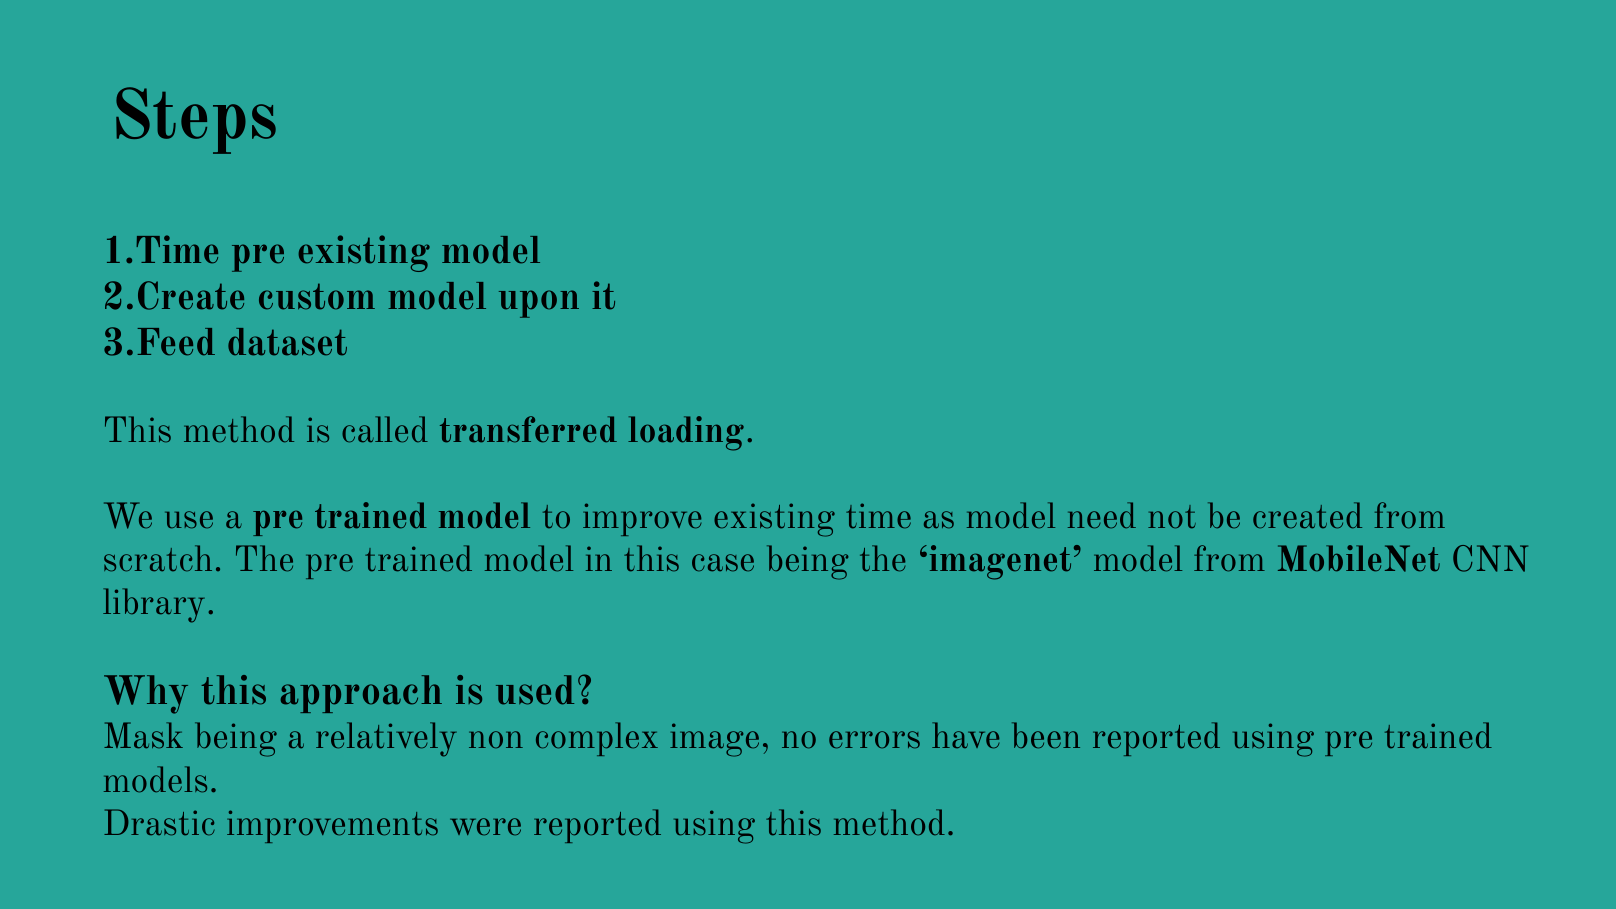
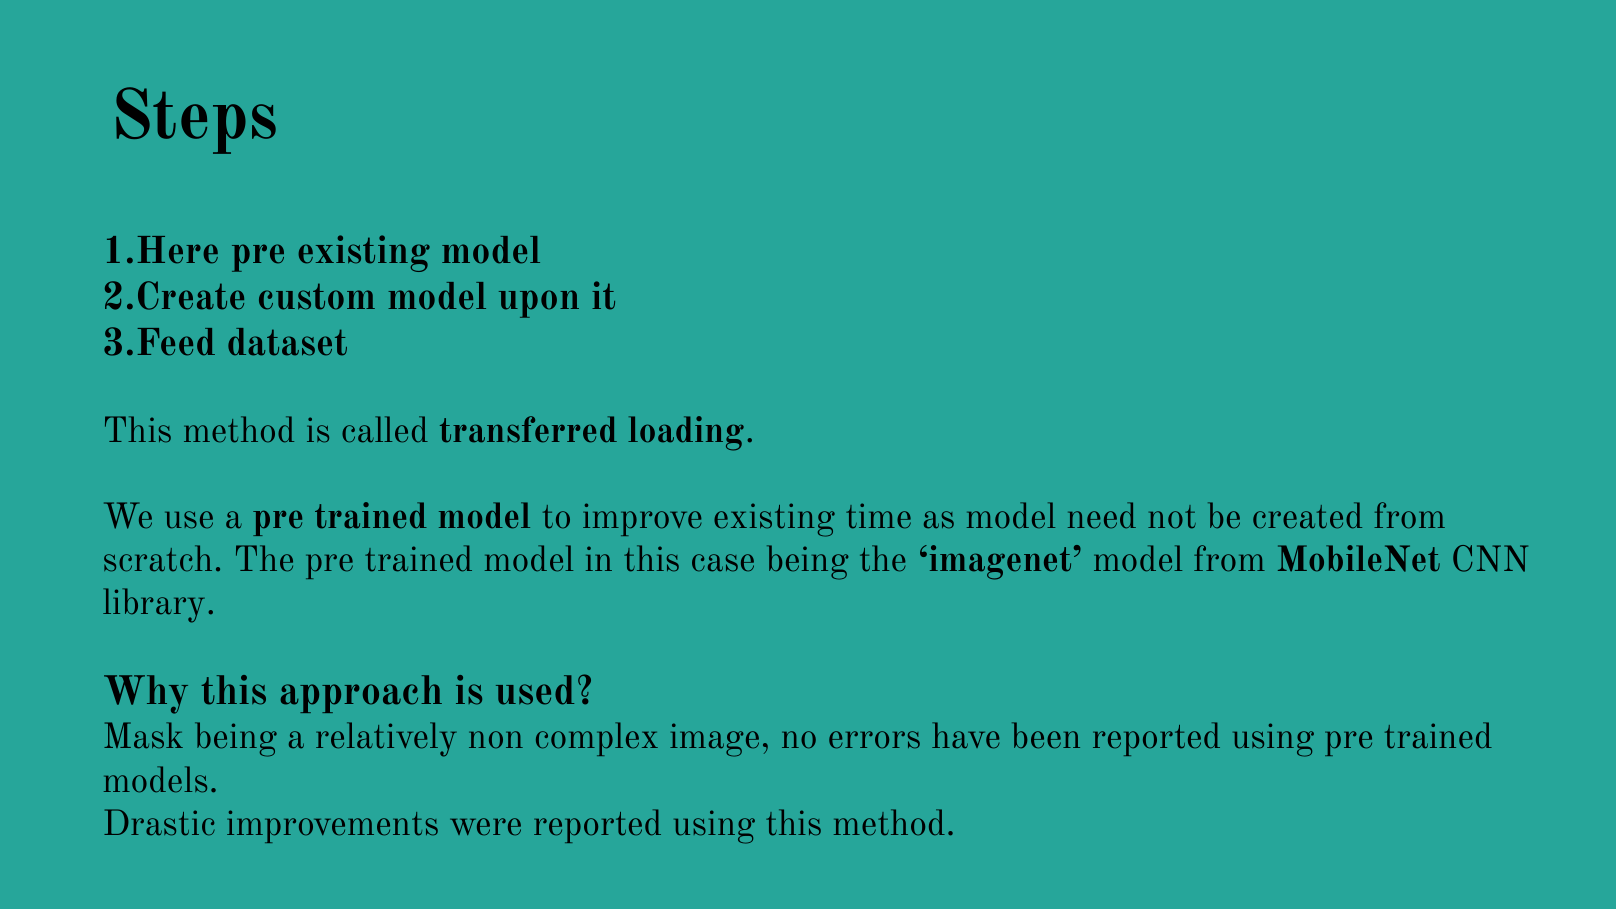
1.Time: 1.Time -> 1.Here
